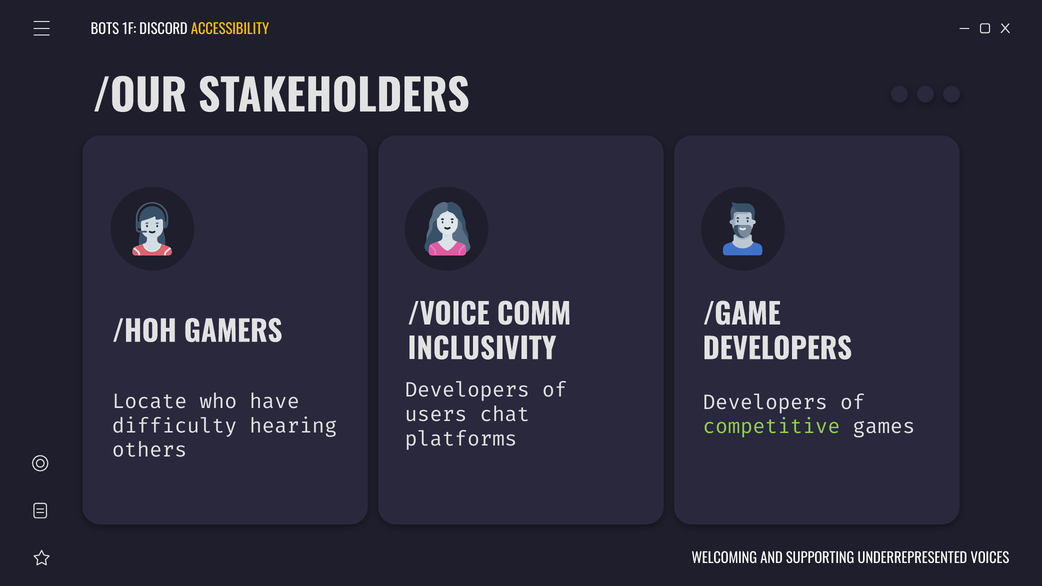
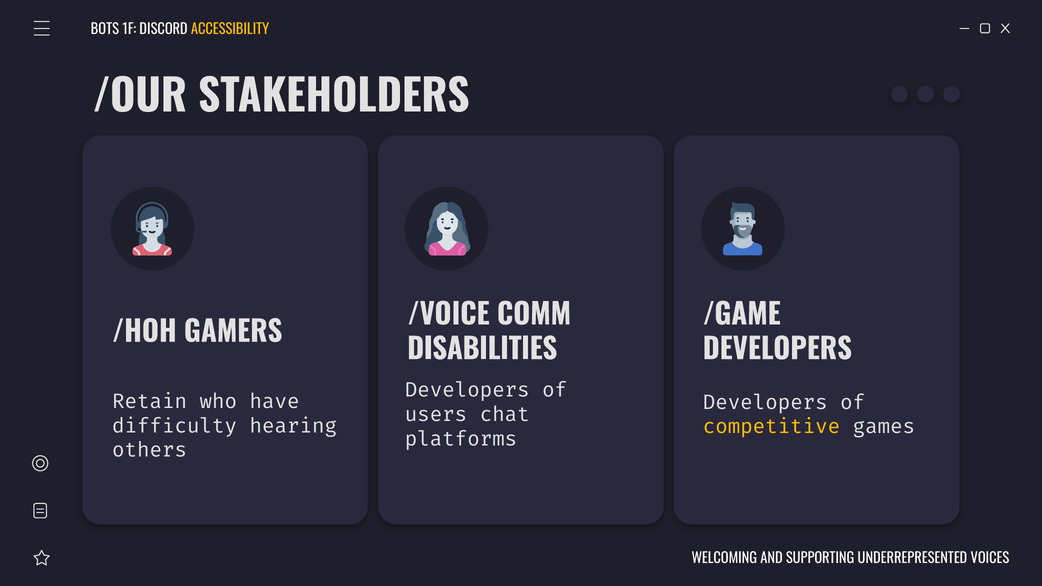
INCLUSIVITY: INCLUSIVITY -> DISABILITIES
Locate: Locate -> Retain
competitive colour: light green -> yellow
